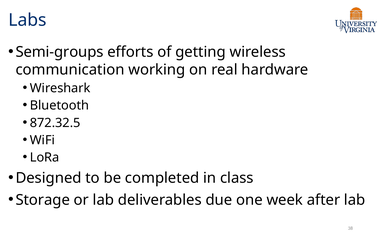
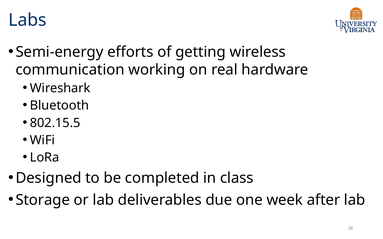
Semi-groups: Semi-groups -> Semi-energy
872.32.5: 872.32.5 -> 802.15.5
